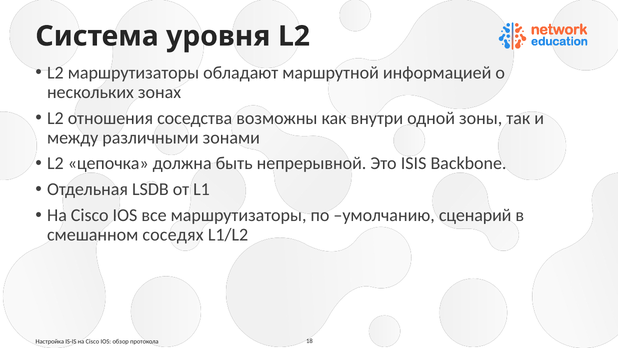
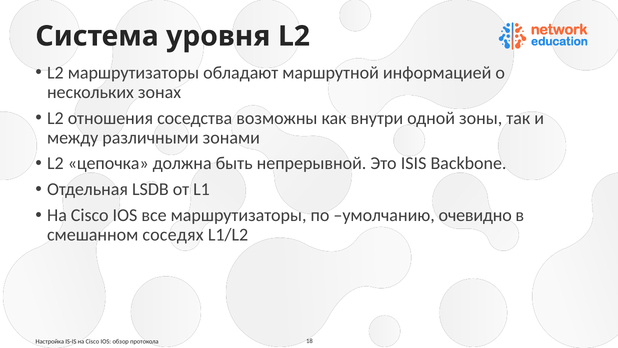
сценарий: сценарий -> очевидно
